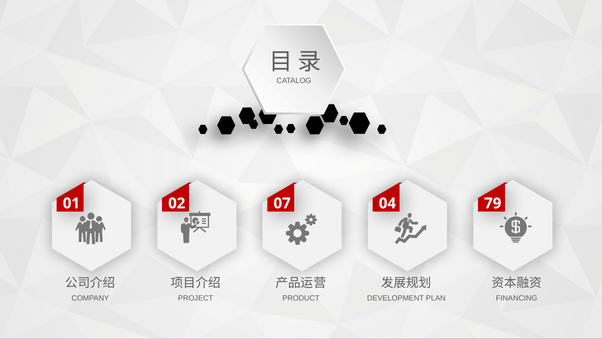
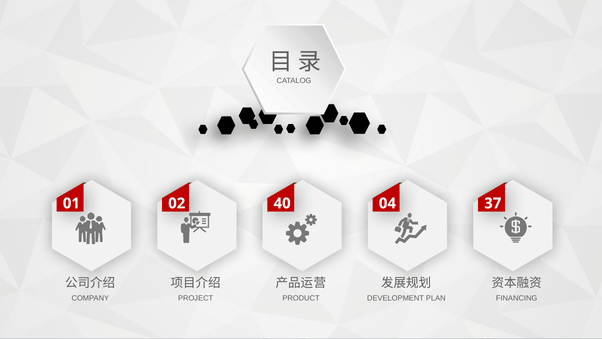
07: 07 -> 40
79: 79 -> 37
